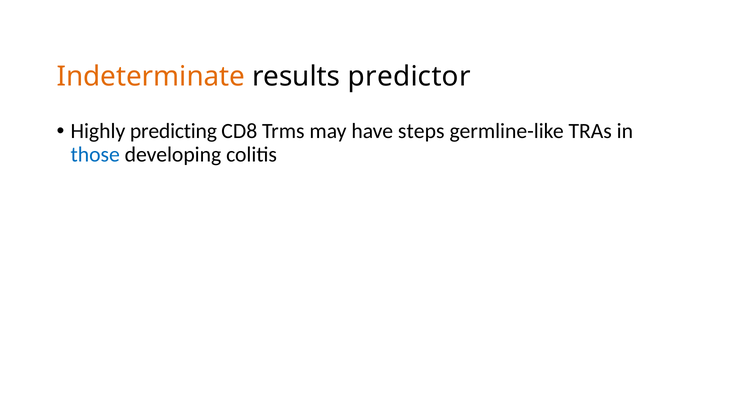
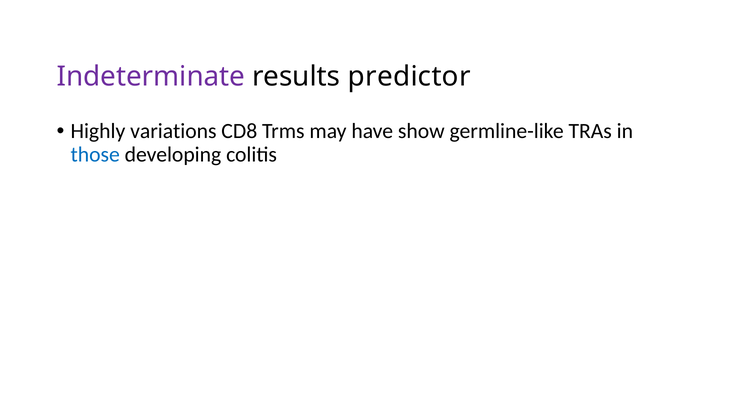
Indeterminate colour: orange -> purple
predicting: predicting -> variations
steps: steps -> show
